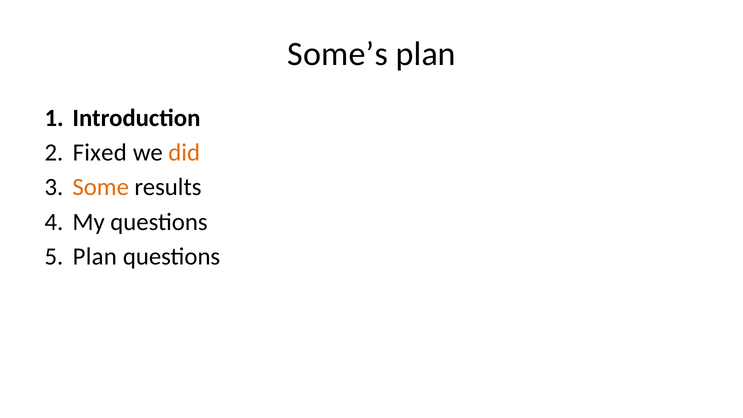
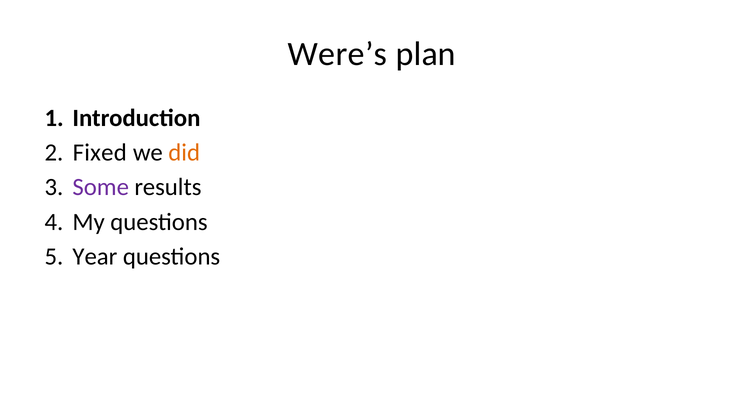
Some’s: Some’s -> Were’s
Some colour: orange -> purple
Plan at (95, 256): Plan -> Year
